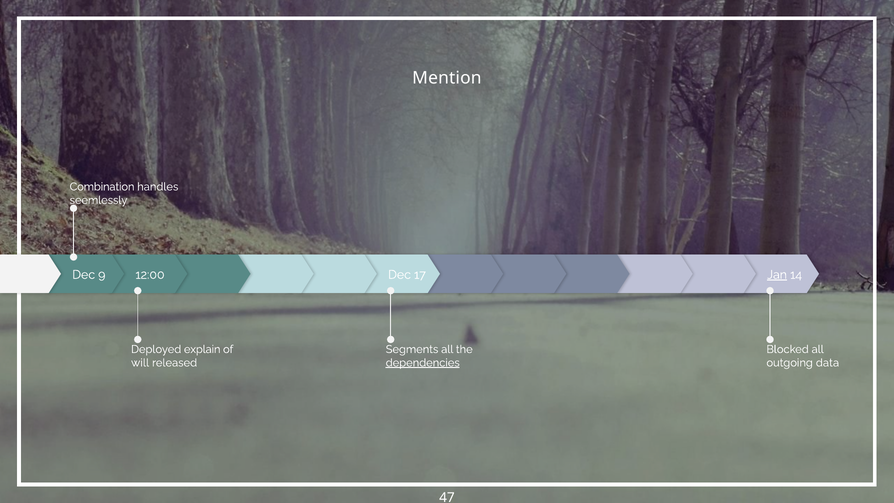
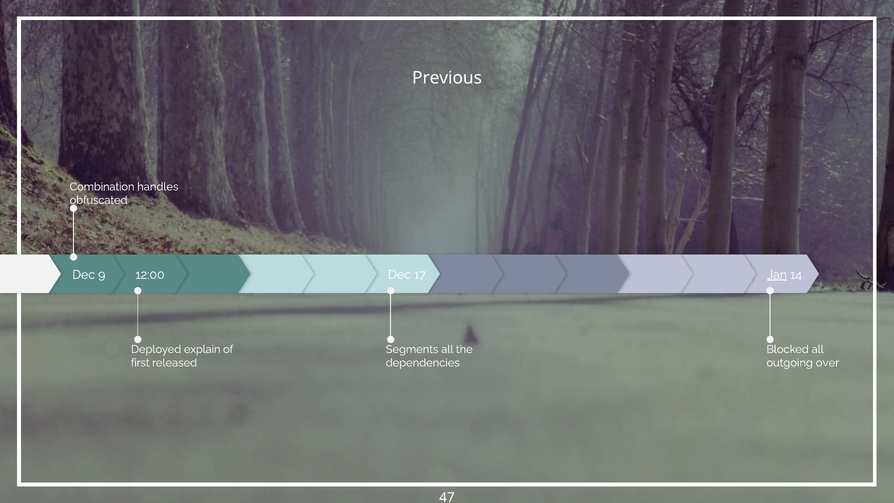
Mention: Mention -> Previous
seemlessly: seemlessly -> obfuscated
will: will -> first
dependencies underline: present -> none
data: data -> over
